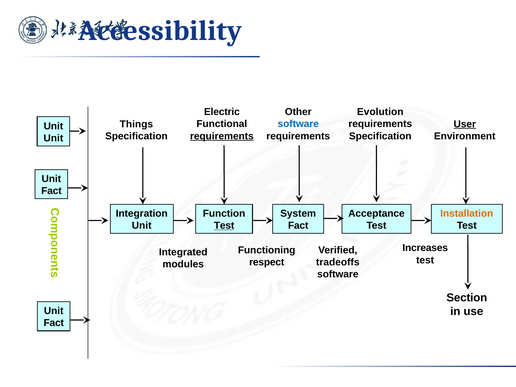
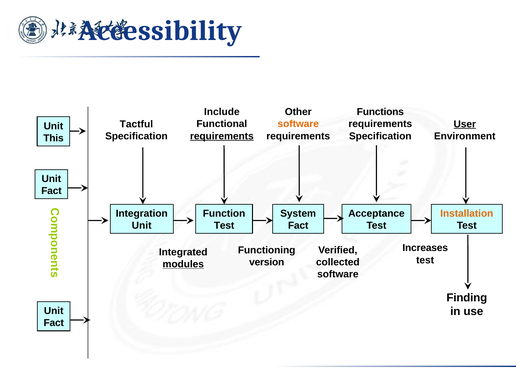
Electric: Electric -> Include
Evolution: Evolution -> Functions
software at (298, 124) colour: blue -> orange
Things: Things -> Tactful
Unit at (53, 138): Unit -> This
Test at (224, 226) underline: present -> none
respect: respect -> version
tradeoffs: tradeoffs -> collected
modules underline: none -> present
Section: Section -> Finding
